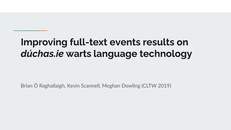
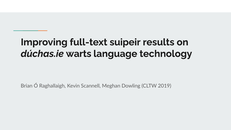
events: events -> suipeir
